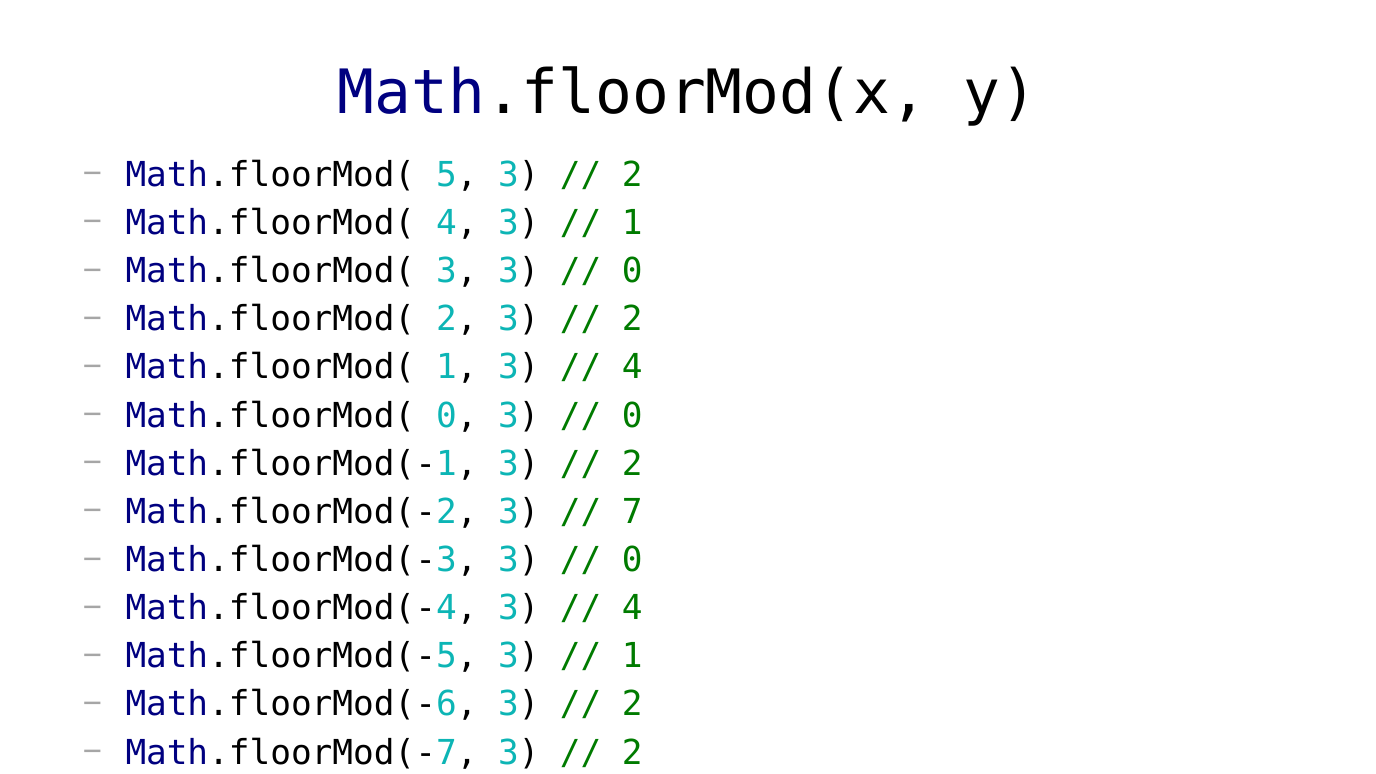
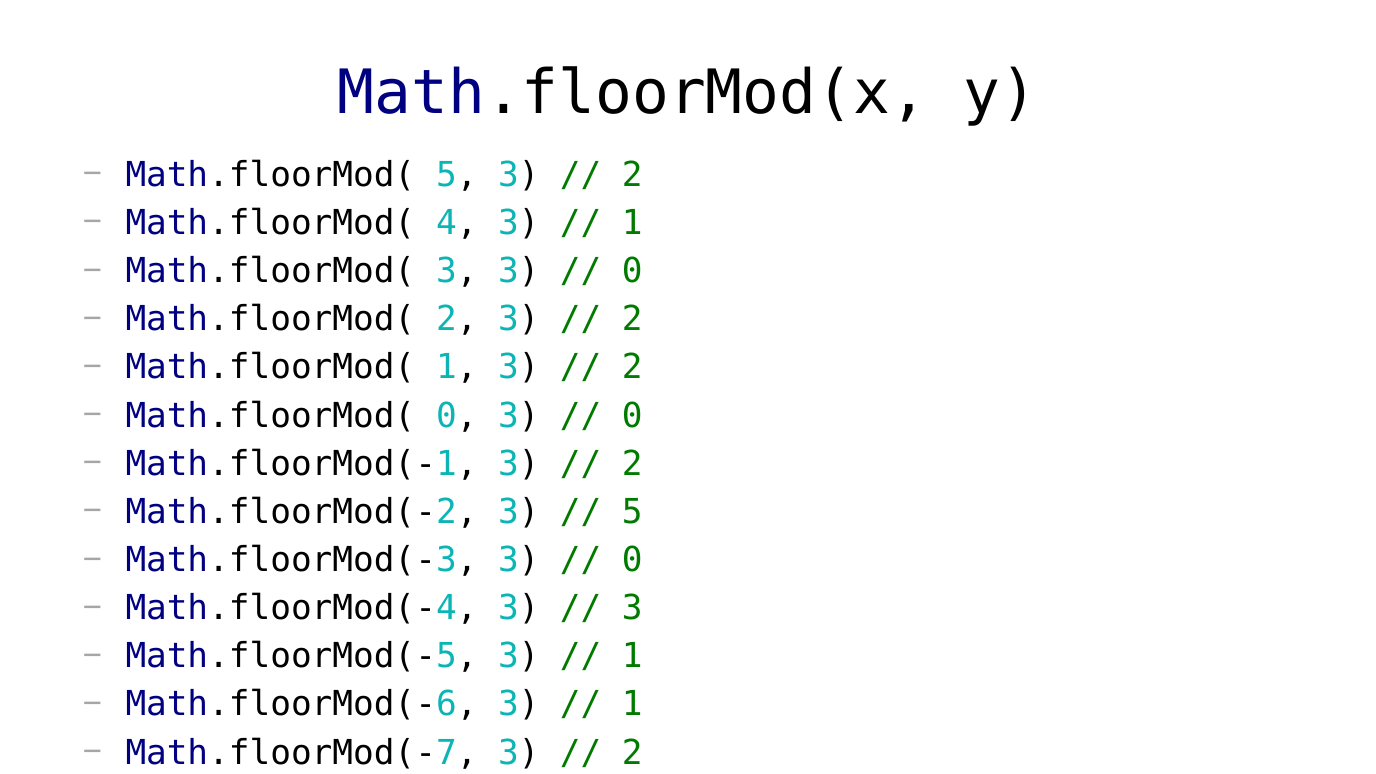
4 at (632, 368): 4 -> 2
7 at (632, 512): 7 -> 5
4 at (632, 608): 4 -> 3
2 at (632, 705): 2 -> 1
